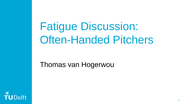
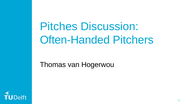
Fatigue: Fatigue -> Pitches
